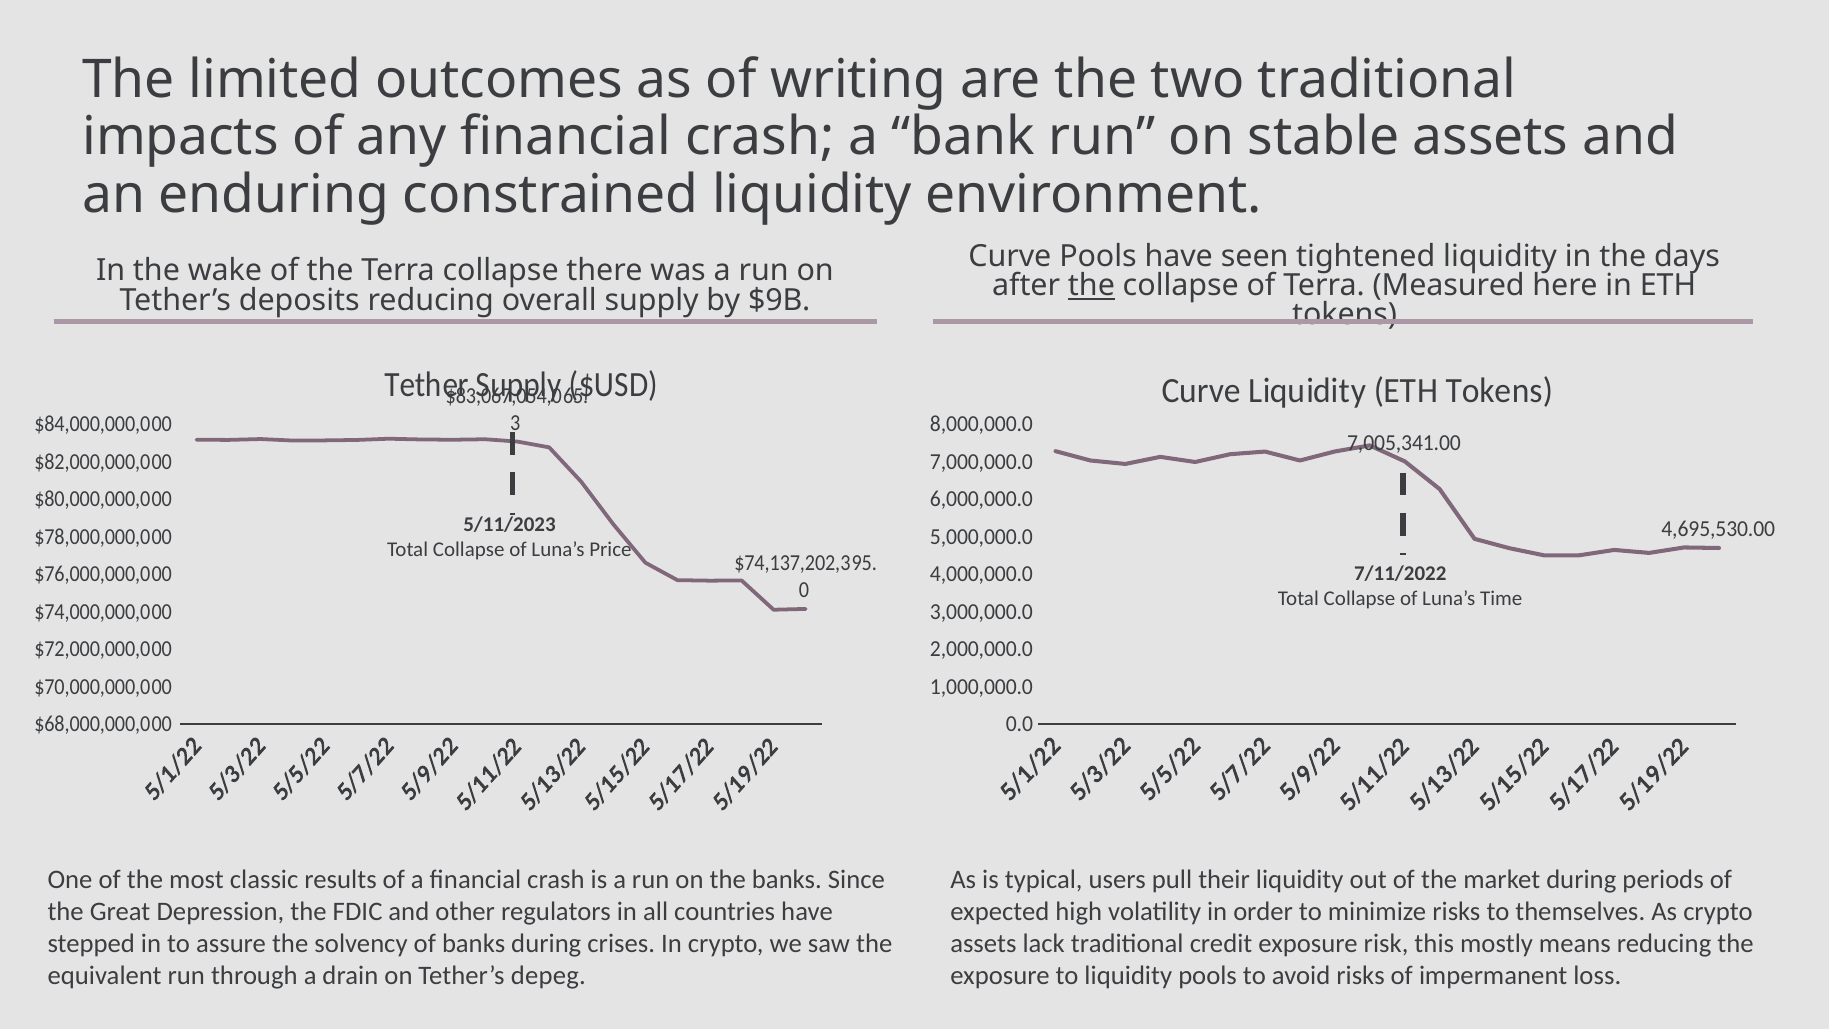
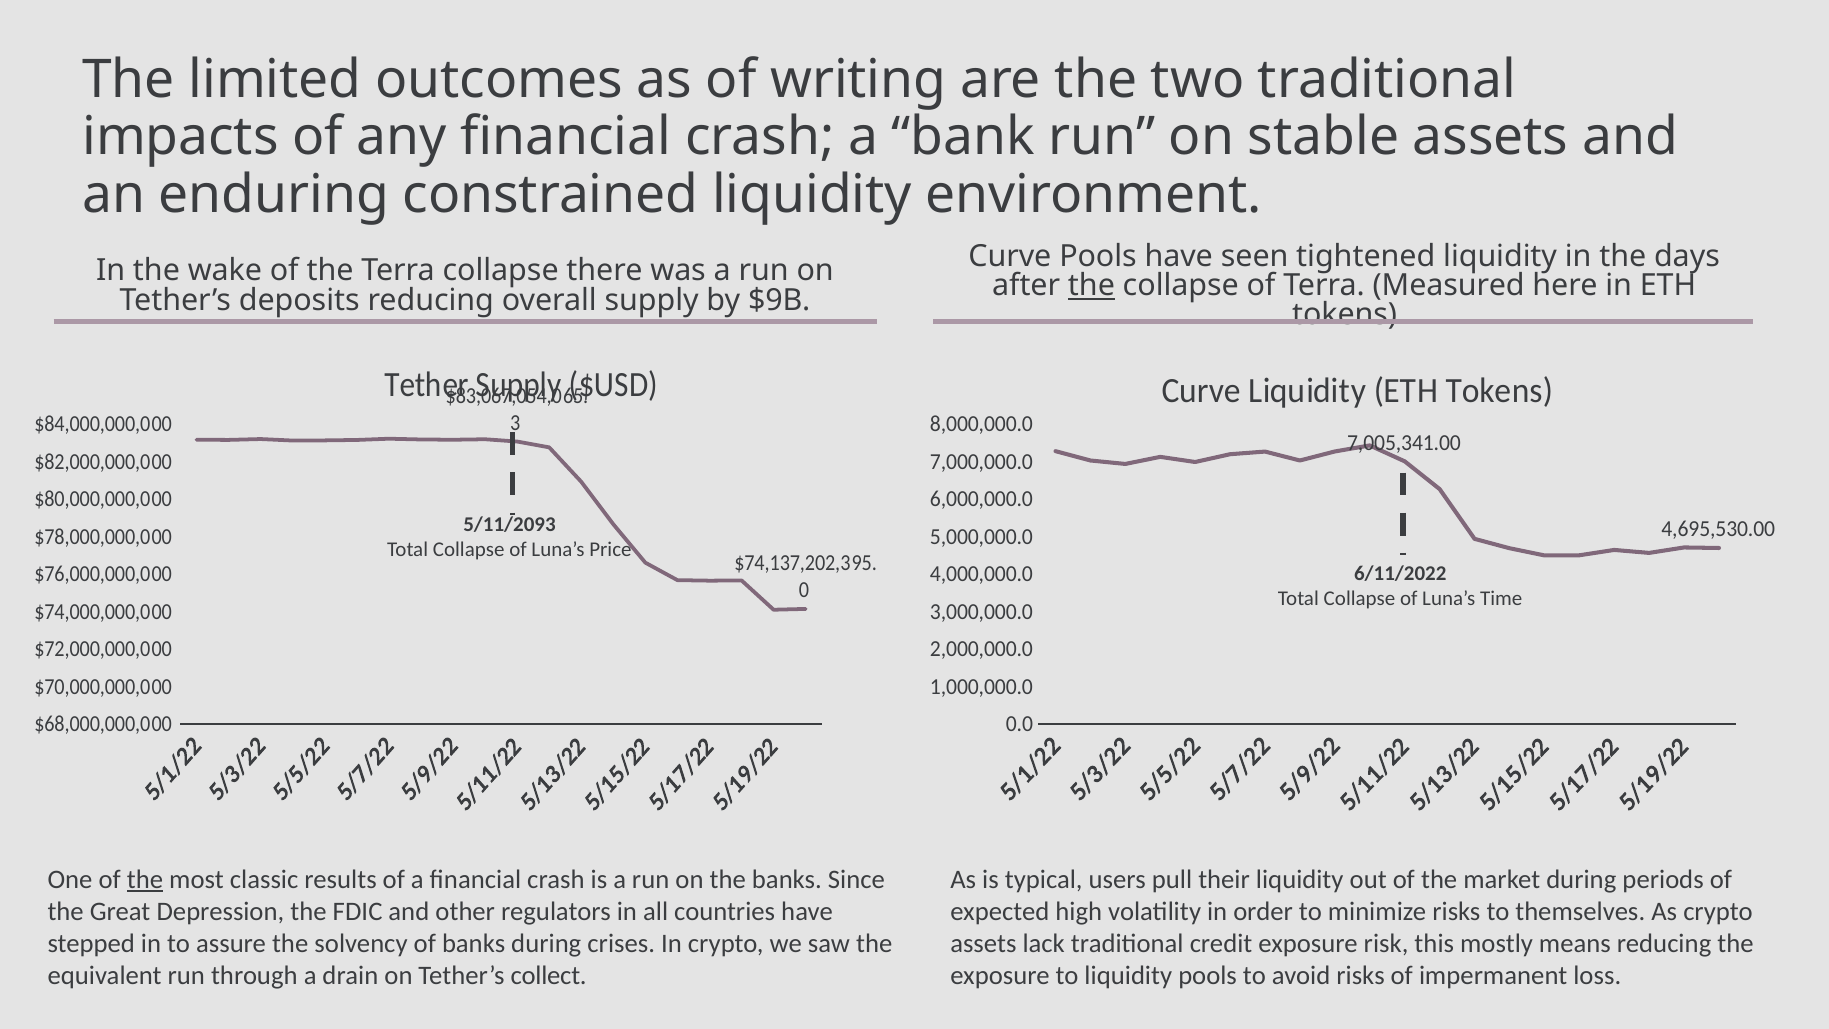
5/11/2023: 5/11/2023 -> 5/11/2093
7/11/2022: 7/11/2022 -> 6/11/2022
the at (145, 880) underline: none -> present
depeg: depeg -> collect
